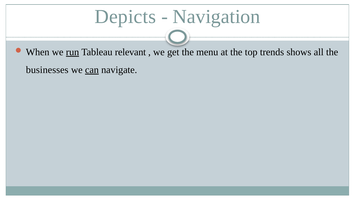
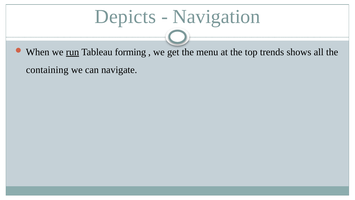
relevant: relevant -> forming
businesses: businesses -> containing
can underline: present -> none
